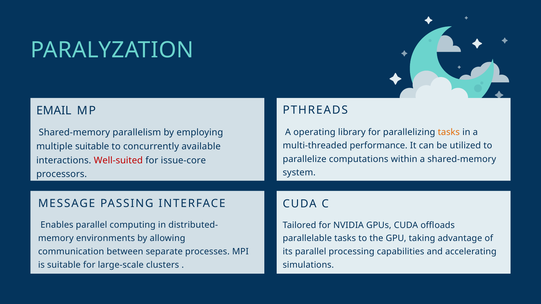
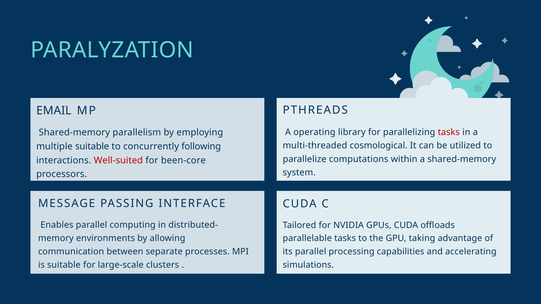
tasks at (449, 132) colour: orange -> red
performance: performance -> cosmological
available: available -> following
issue-core: issue-core -> been-core
